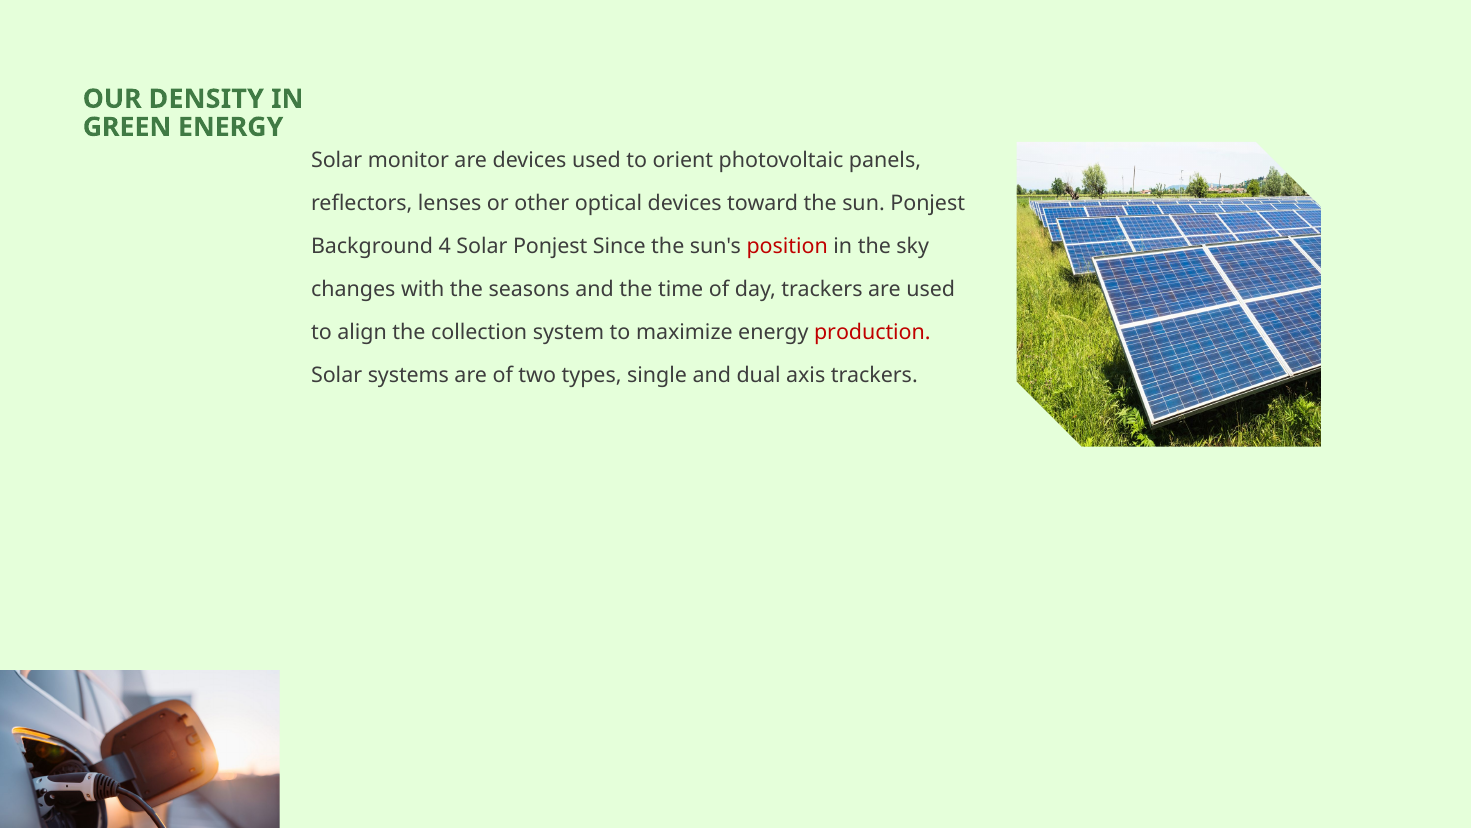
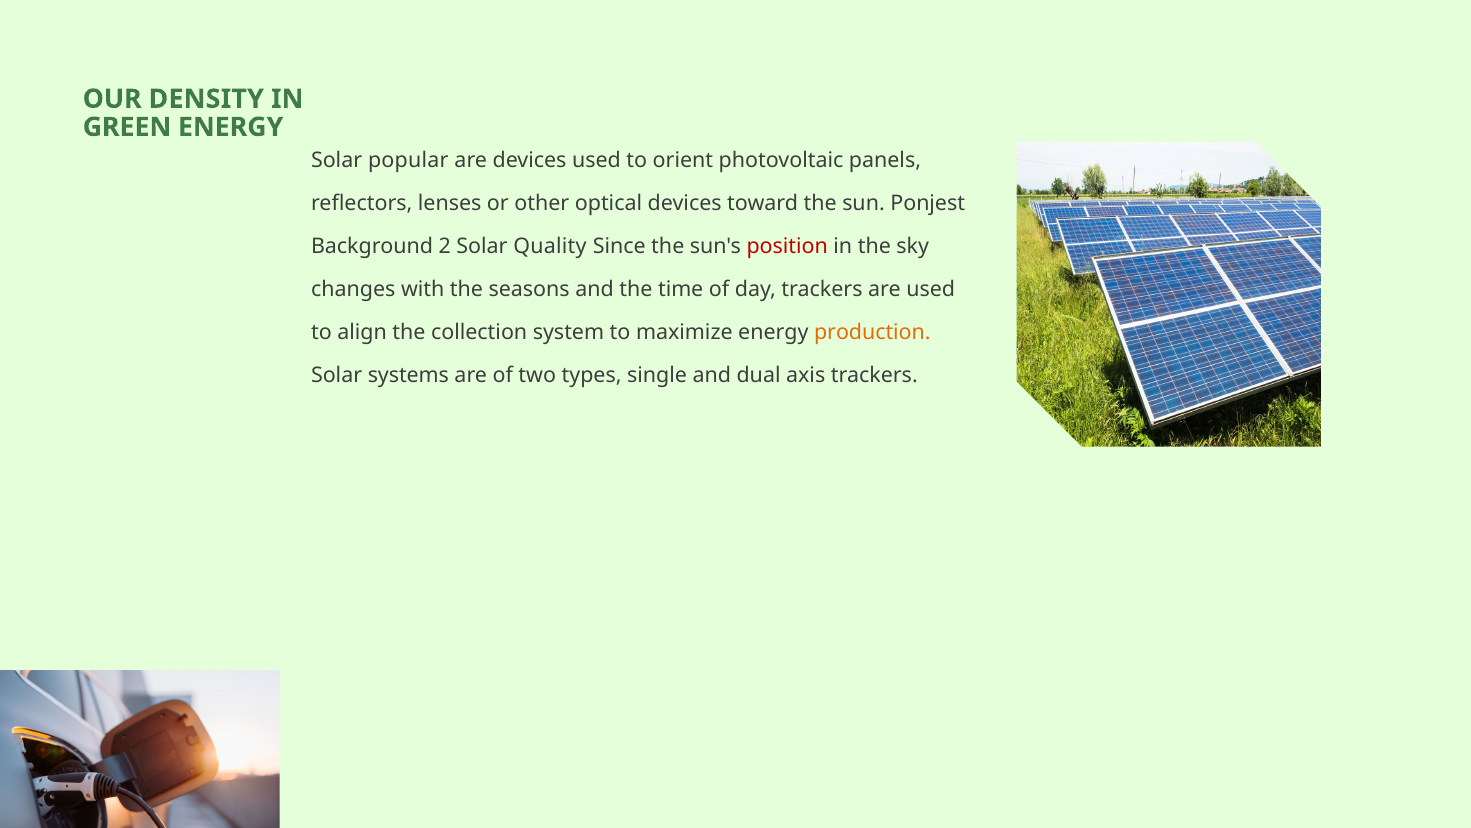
monitor: monitor -> popular
4: 4 -> 2
Solar Ponjest: Ponjest -> Quality
production colour: red -> orange
